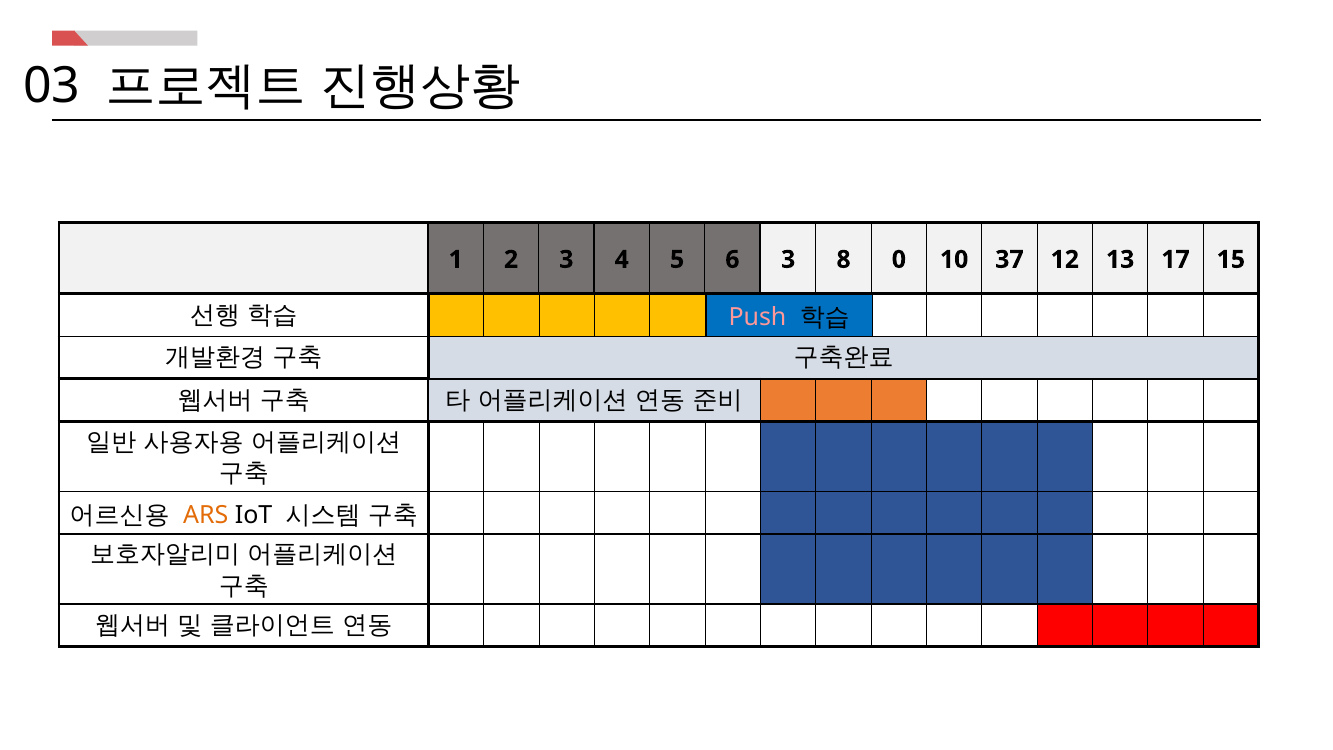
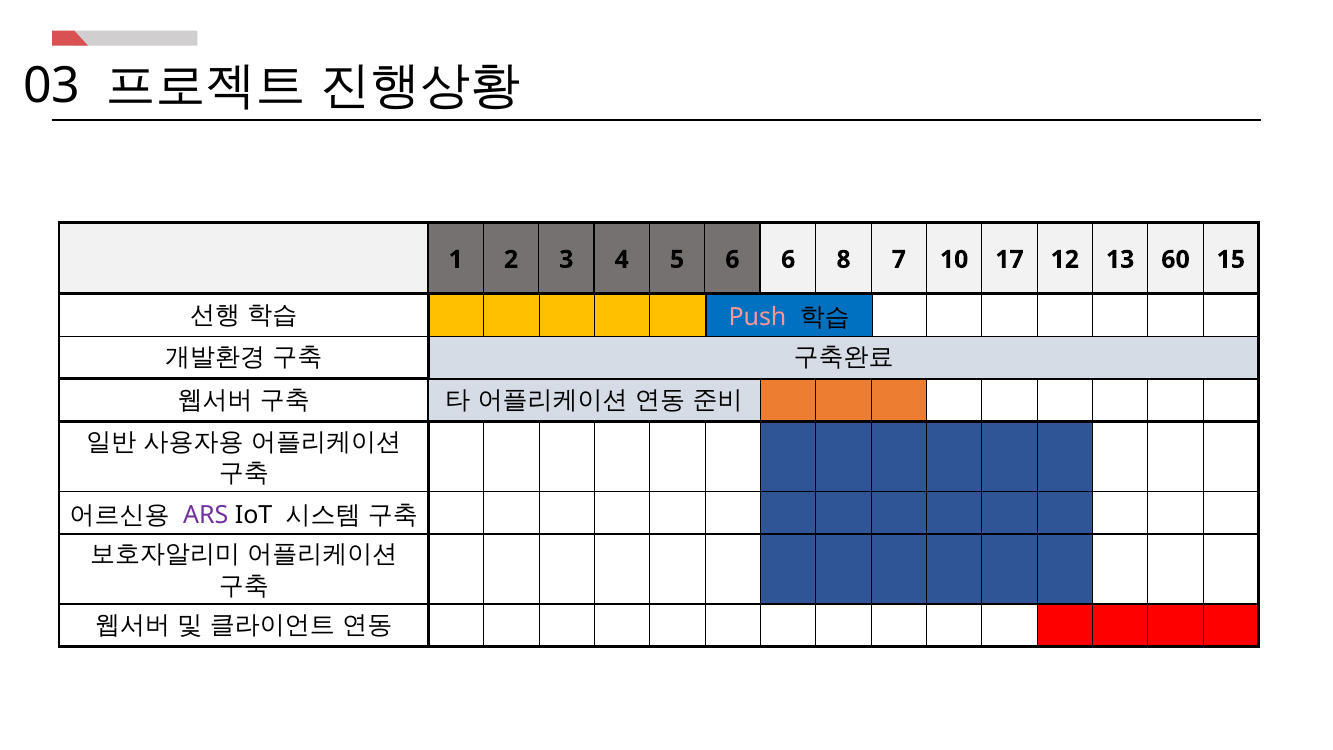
3 at (788, 260): 3 -> 6
0: 0 -> 7
37: 37 -> 17
17: 17 -> 60
ARS colour: orange -> purple
